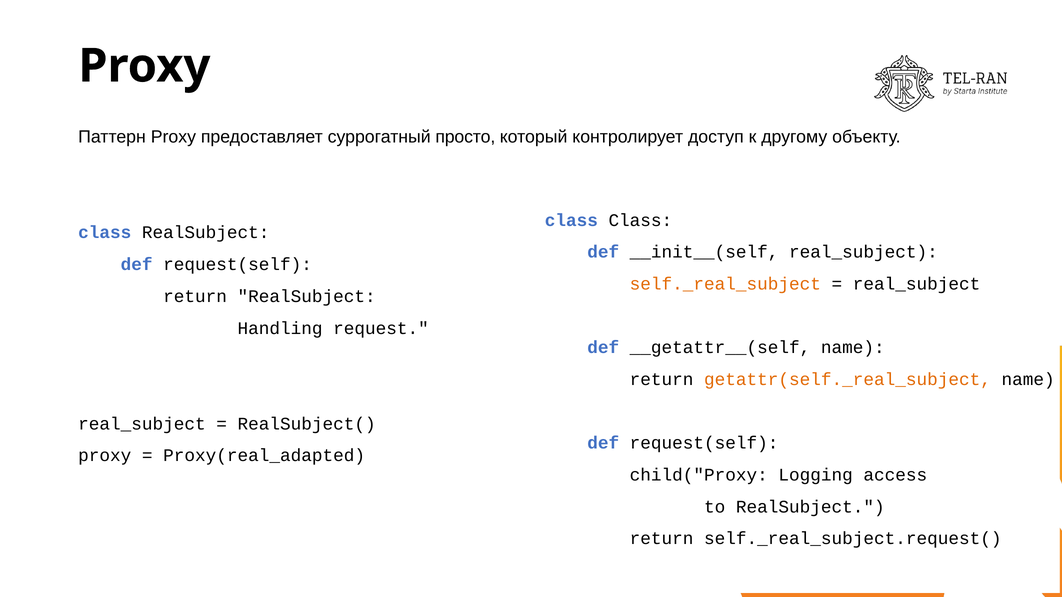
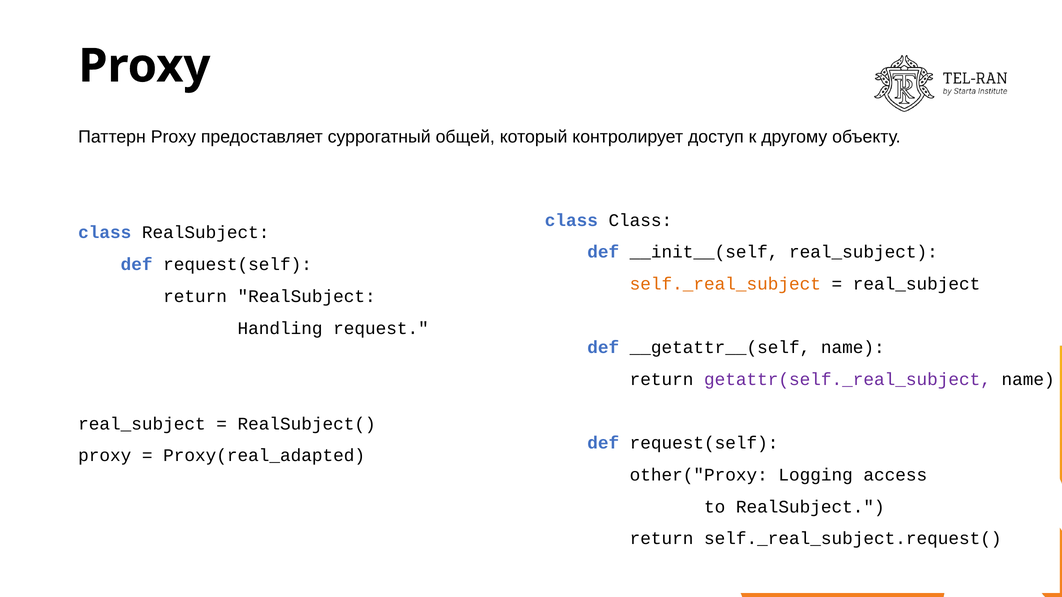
просто: просто -> общей
getattr(self._real_subject colour: orange -> purple
child("Proxy: child("Proxy -> other("Proxy
